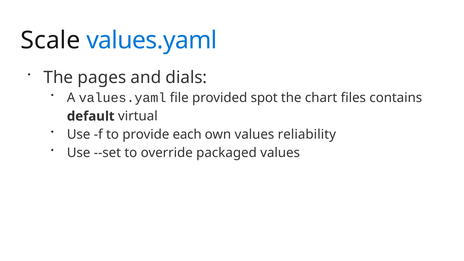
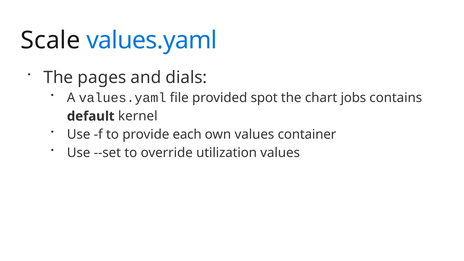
files: files -> jobs
virtual: virtual -> kernel
reliability: reliability -> container
packaged: packaged -> utilization
